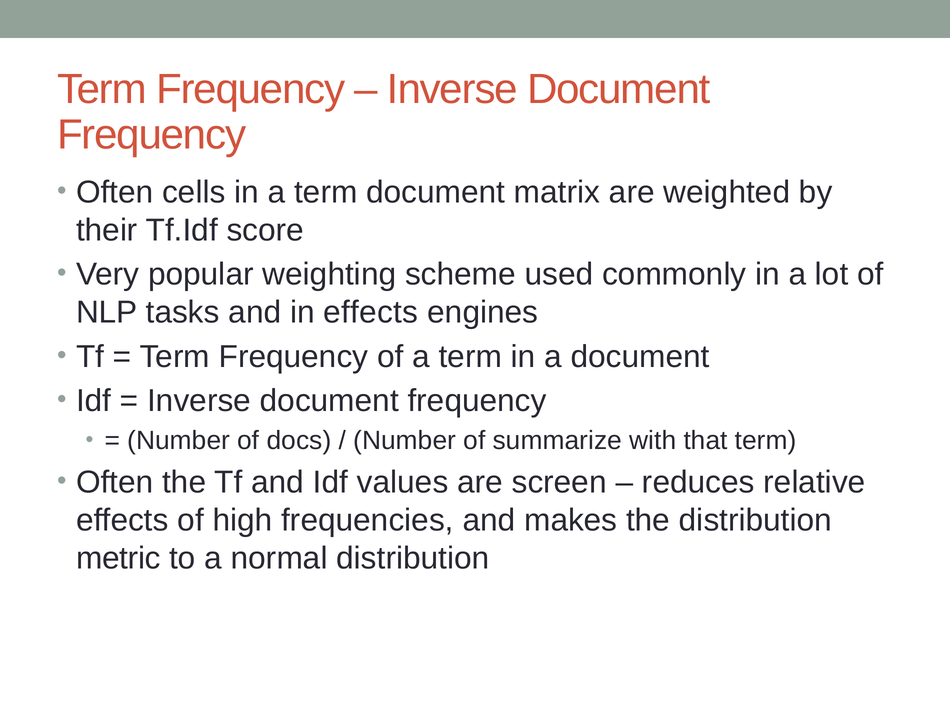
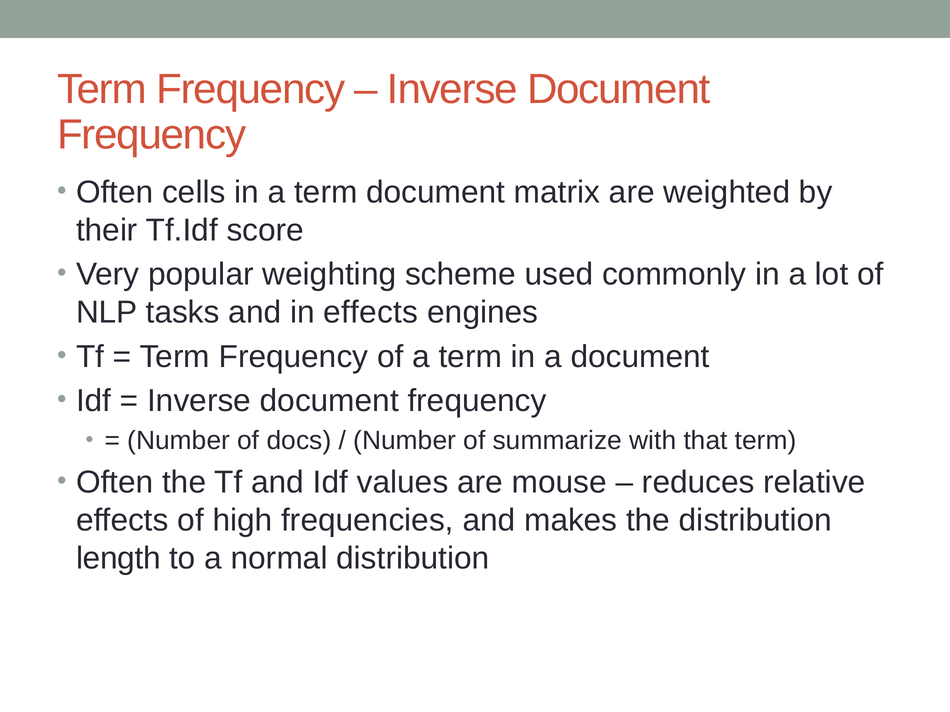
screen: screen -> mouse
metric: metric -> length
